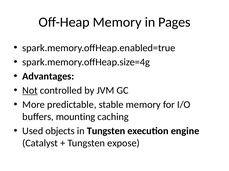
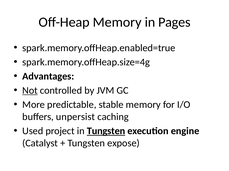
mounting: mounting -> unpersist
objects: objects -> project
Tungsten at (106, 132) underline: none -> present
